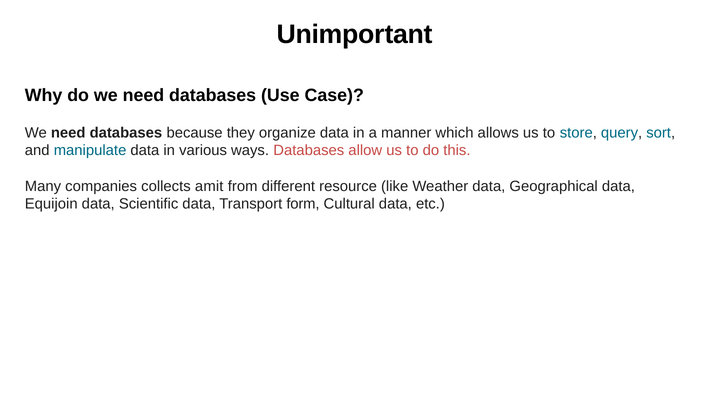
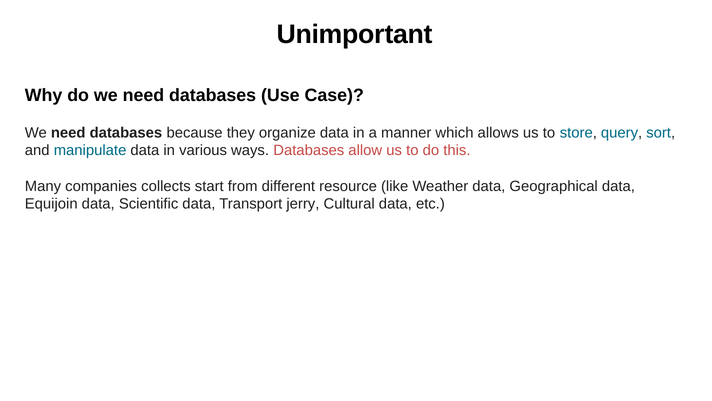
amit: amit -> start
form: form -> jerry
